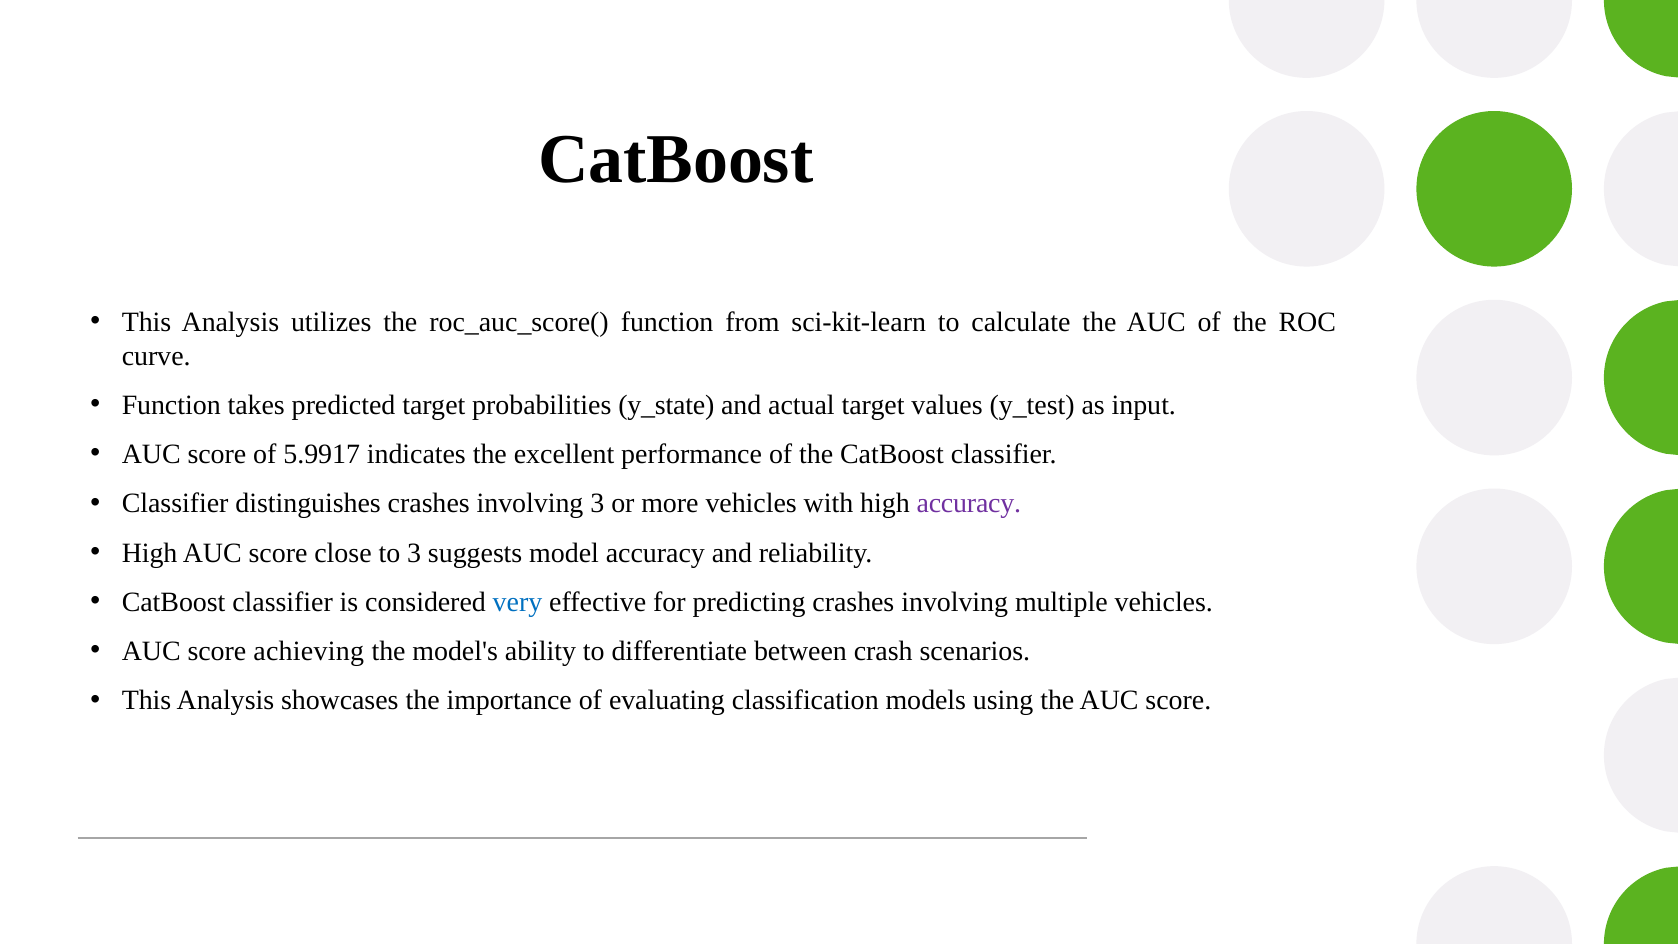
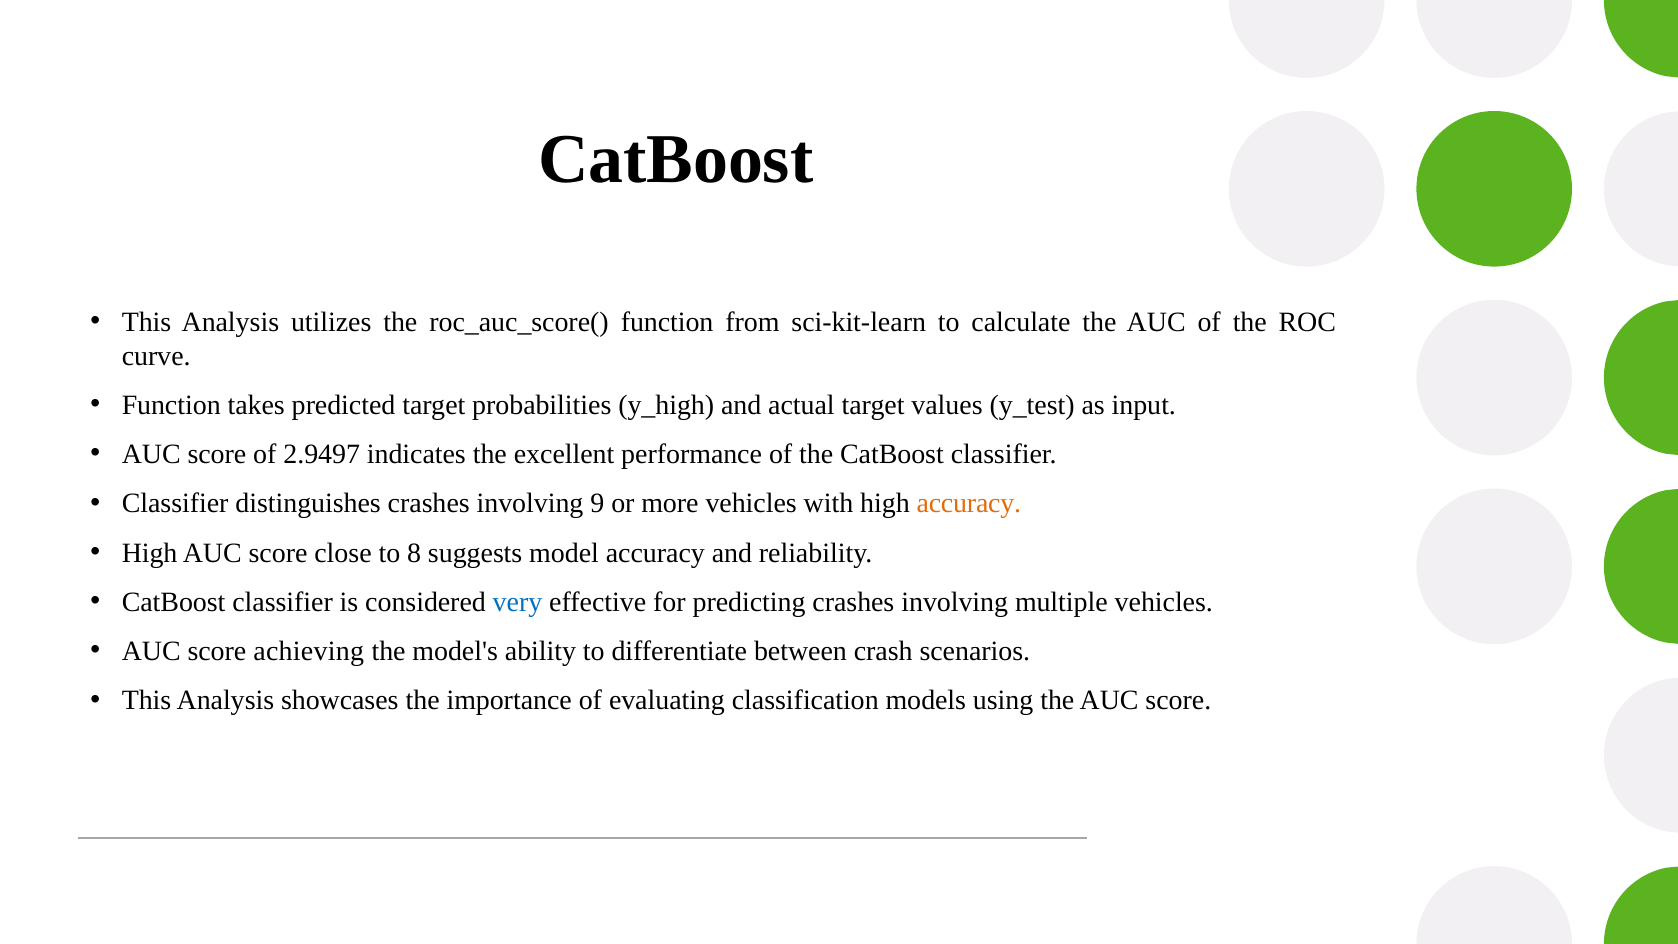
y_state: y_state -> y_high
5.9917: 5.9917 -> 2.9497
involving 3: 3 -> 9
accuracy at (969, 503) colour: purple -> orange
to 3: 3 -> 8
